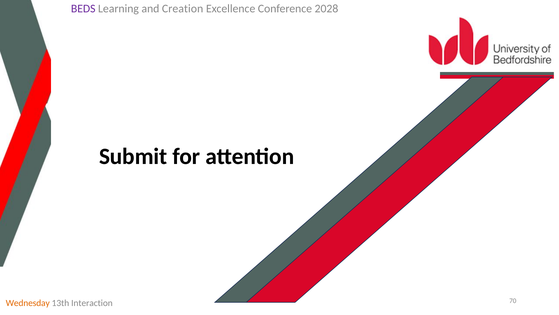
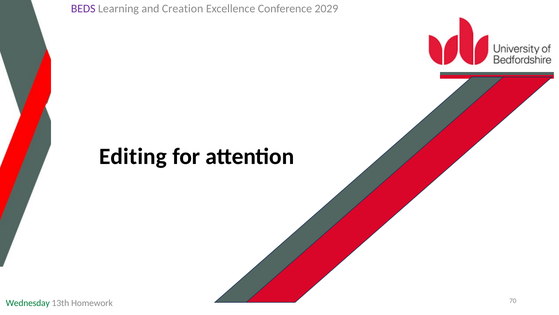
2028: 2028 -> 2029
Submit: Submit -> Editing
Wednesday colour: orange -> green
Interaction: Interaction -> Homework
